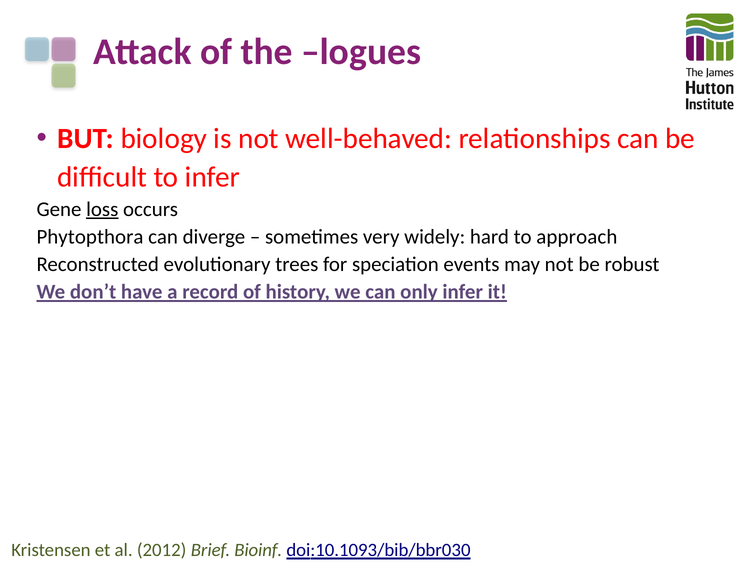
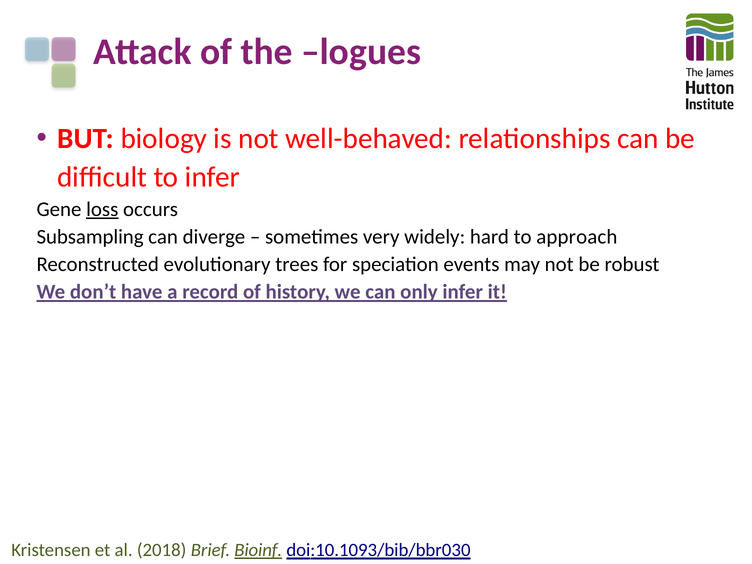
Phytopthora: Phytopthora -> Subsampling
2012: 2012 -> 2018
Bioinf underline: none -> present
